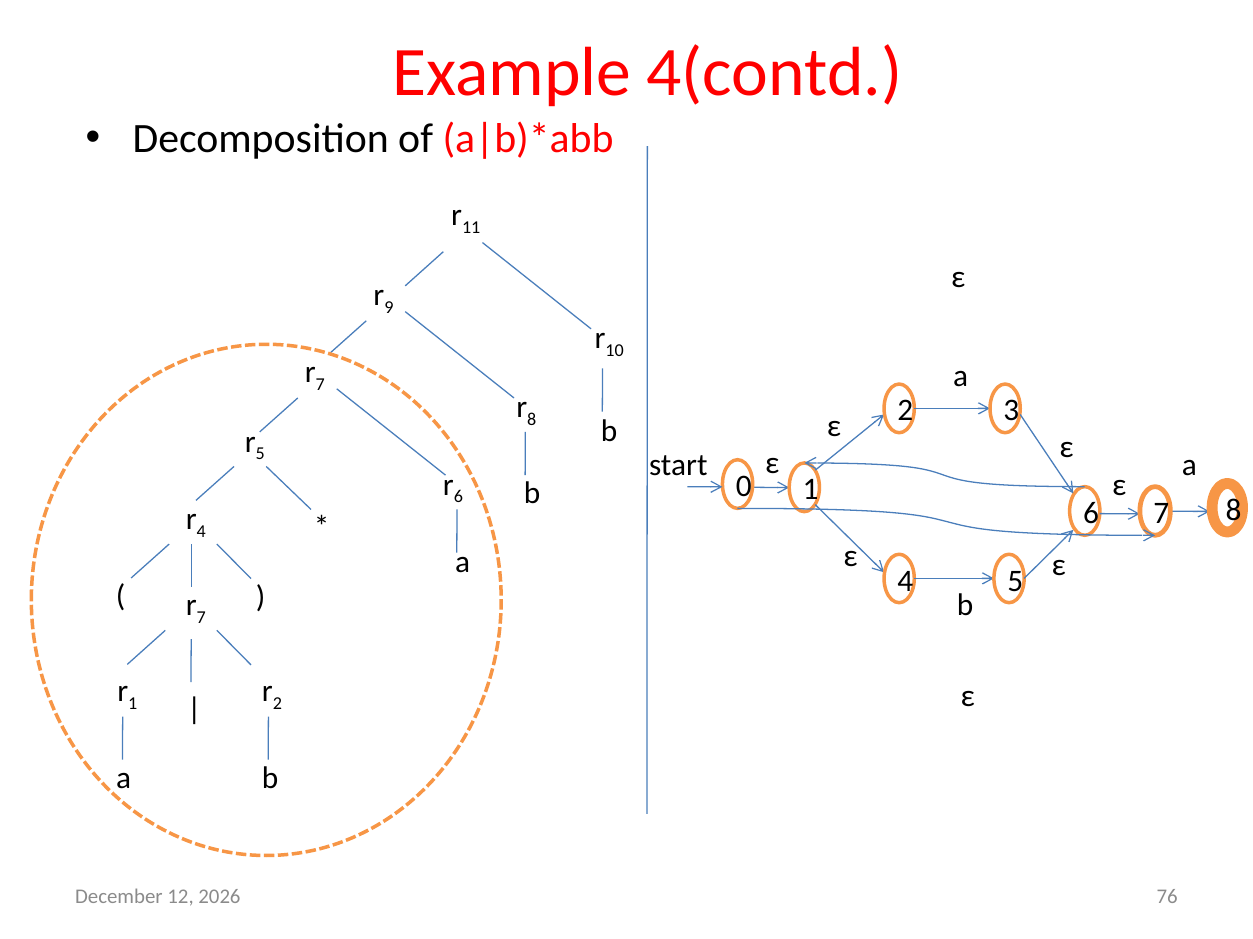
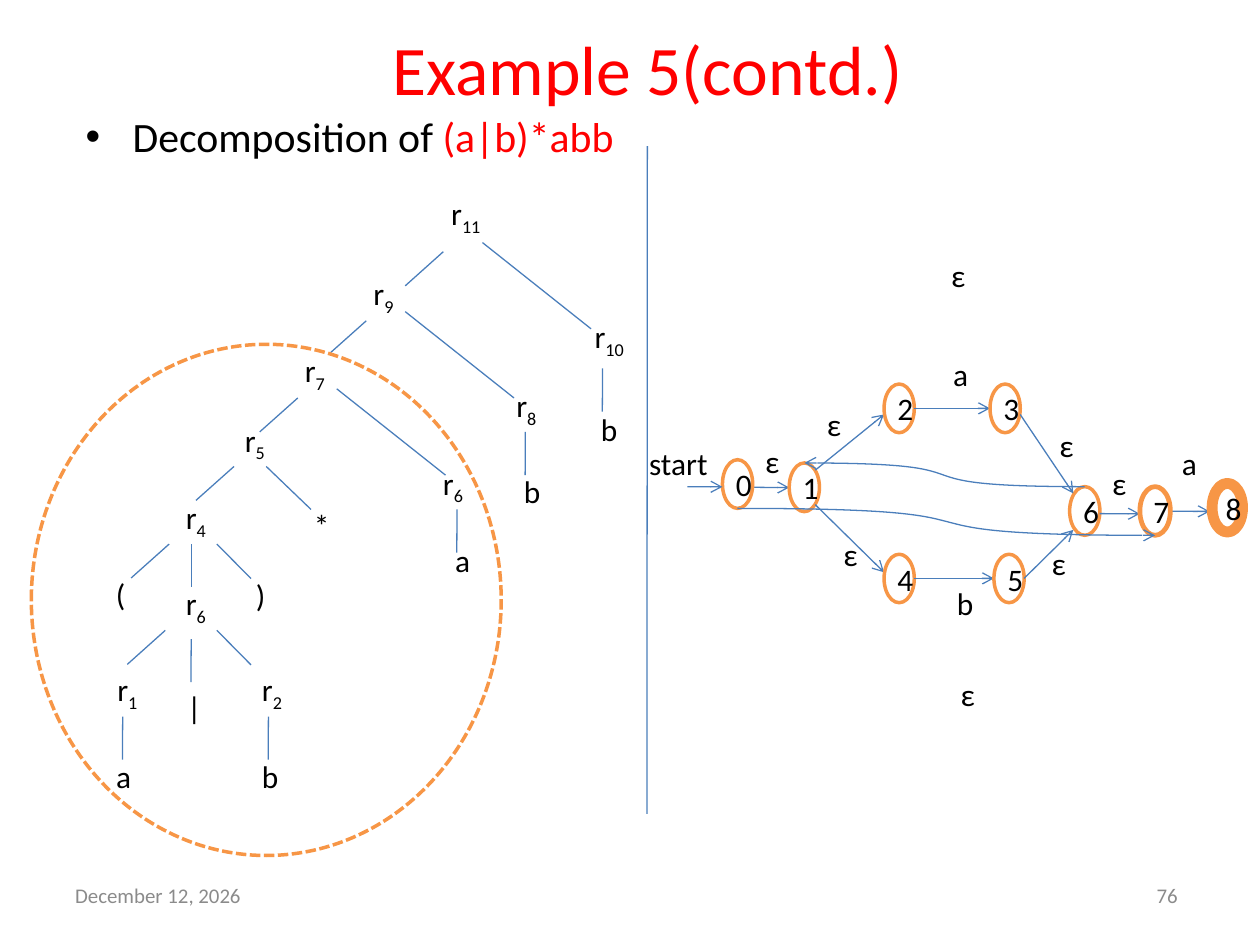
4(contd: 4(contd -> 5(contd
7 at (201, 618): 7 -> 6
